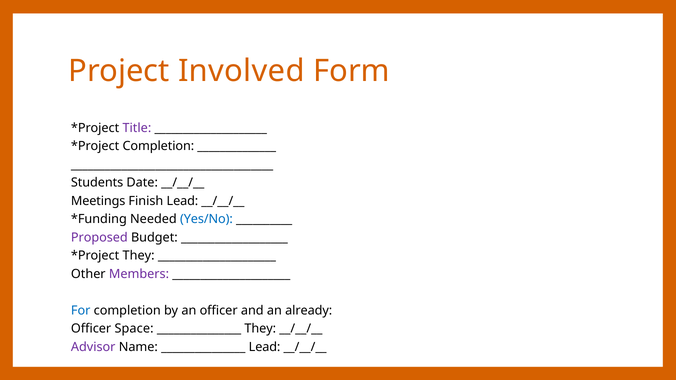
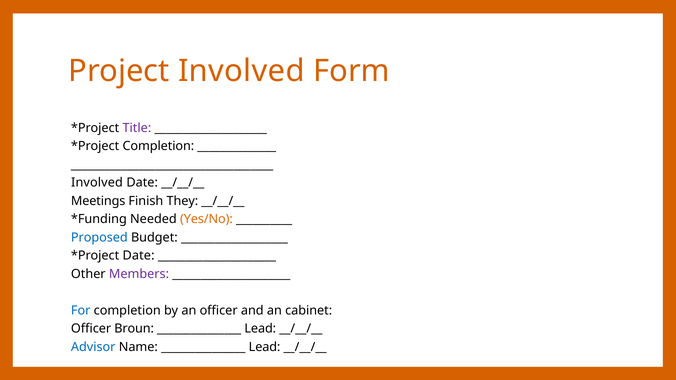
Students at (97, 183): Students -> Involved
Finish Lead: Lead -> They
Yes/No colour: blue -> orange
Proposed colour: purple -> blue
They at (139, 256): They -> Date
already: already -> cabinet
Space: Space -> Broun
They at (260, 329): They -> Lead
Advisor colour: purple -> blue
